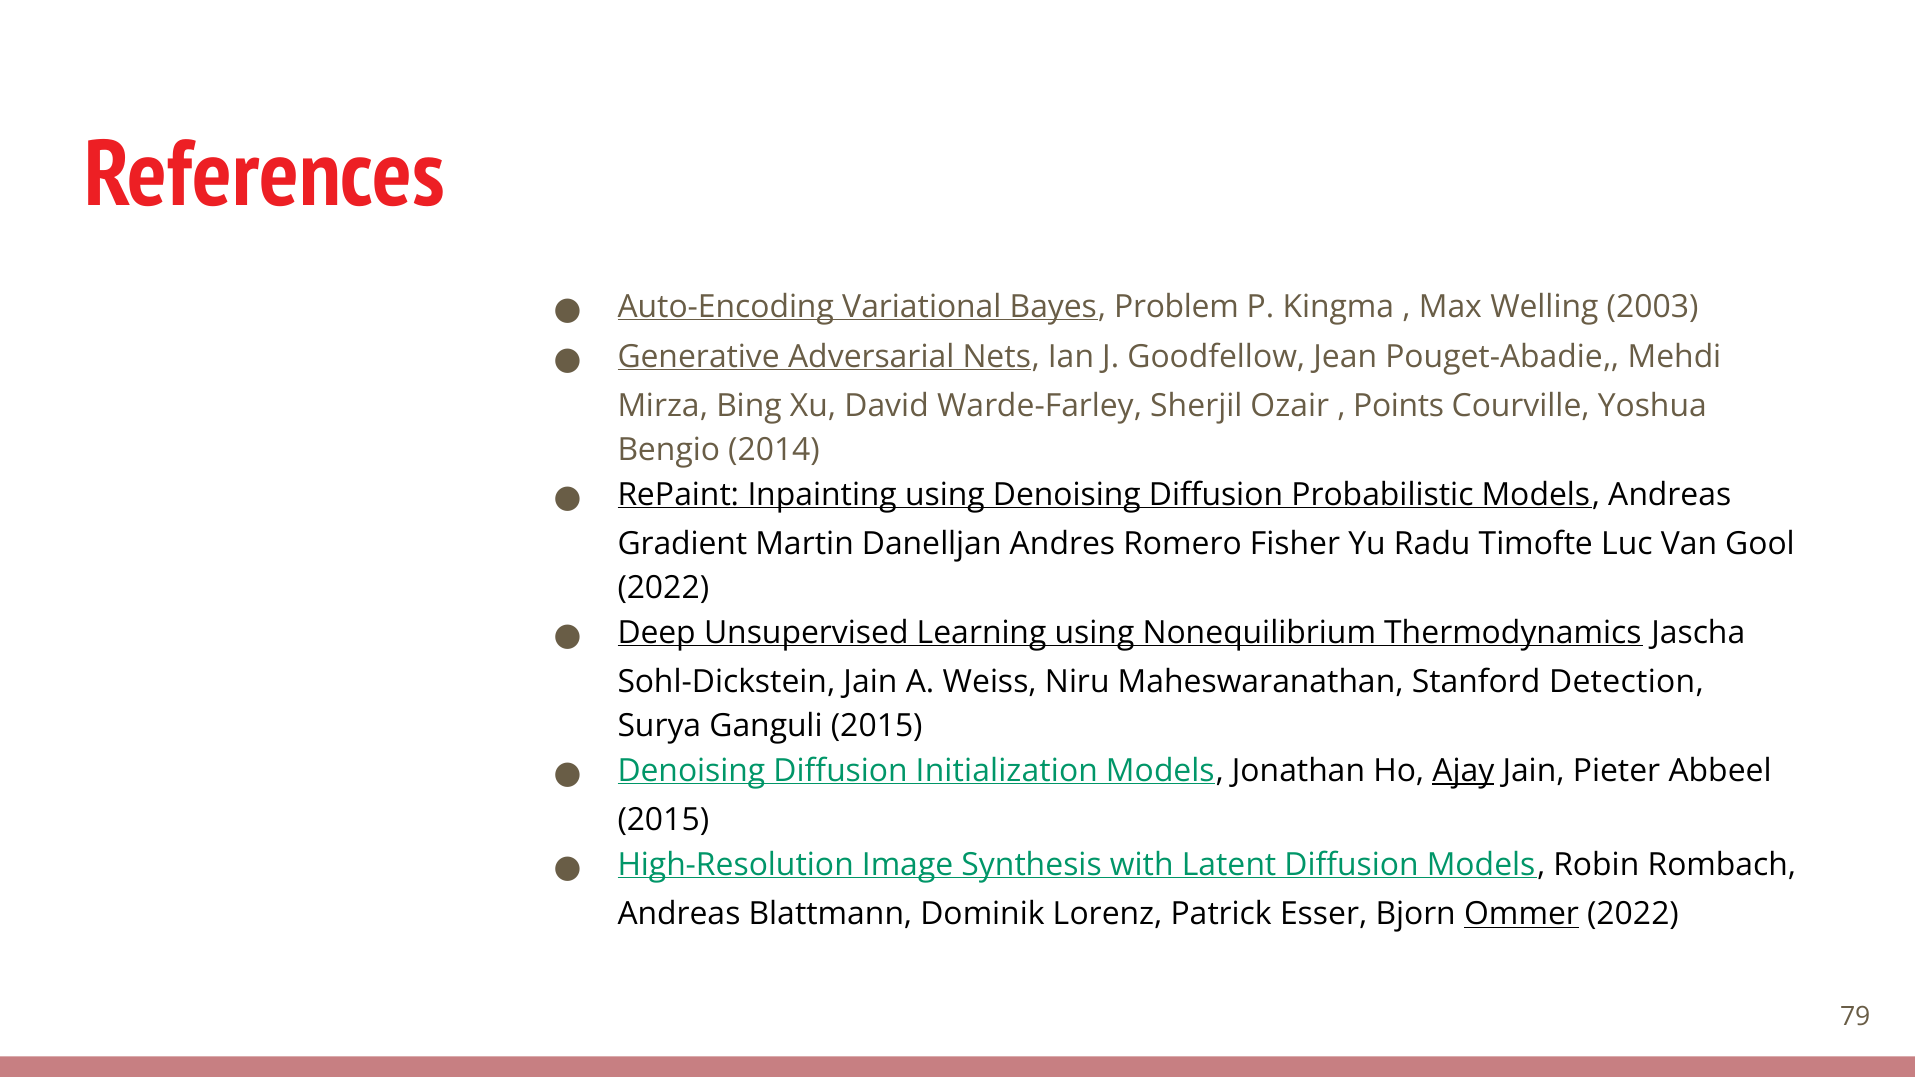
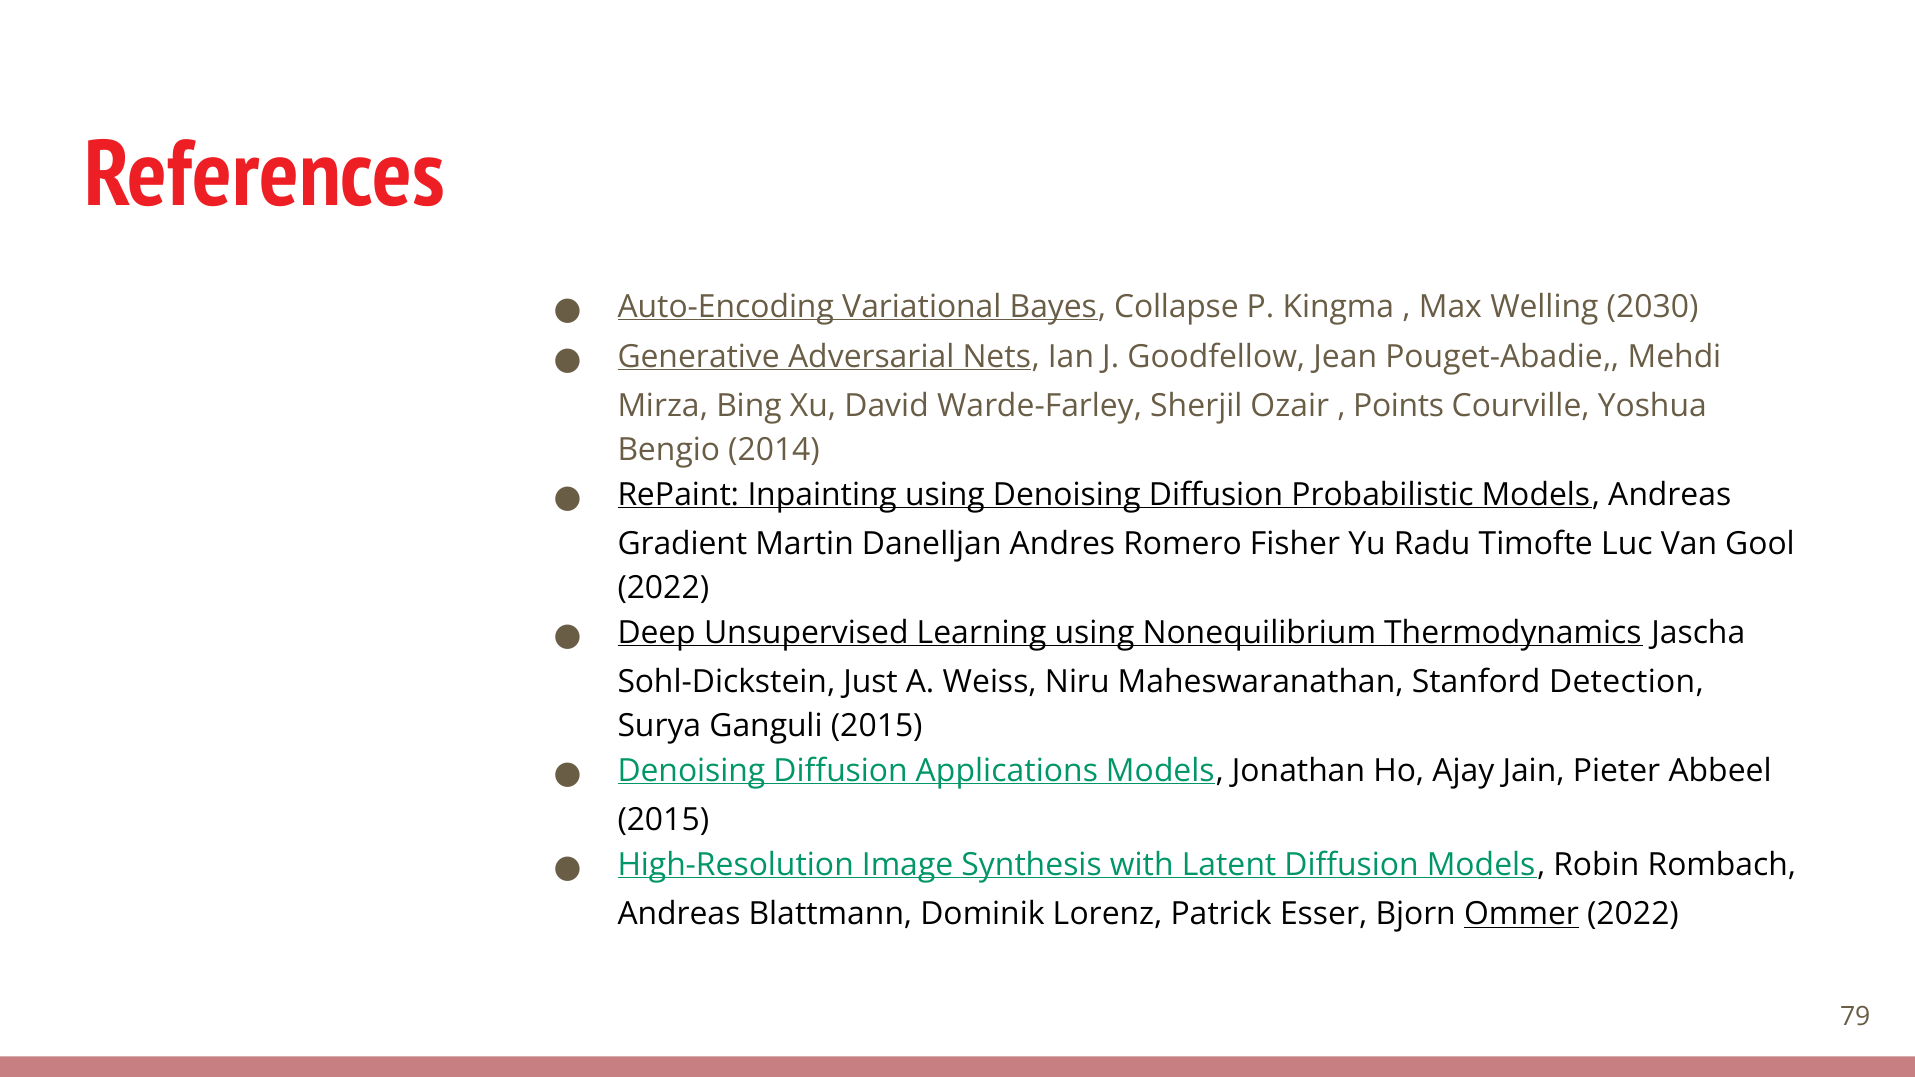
Problem: Problem -> Collapse
2003: 2003 -> 2030
Sohl-Dickstein Jain: Jain -> Just
Initialization: Initialization -> Applications
Ajay underline: present -> none
